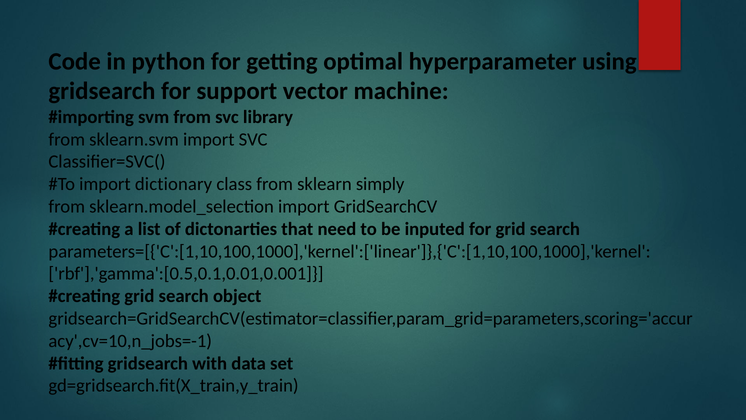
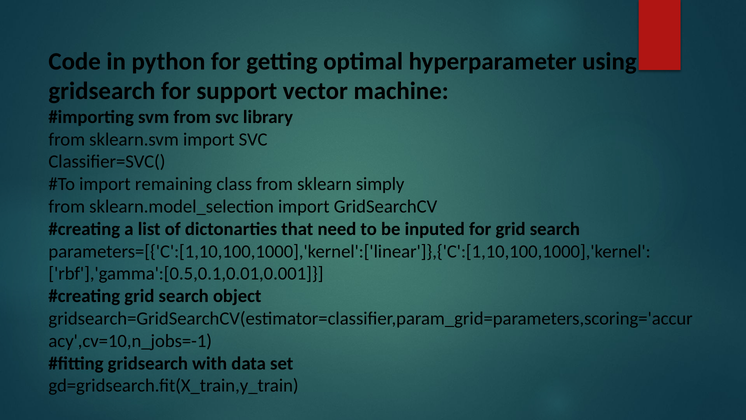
dictionary: dictionary -> remaining
